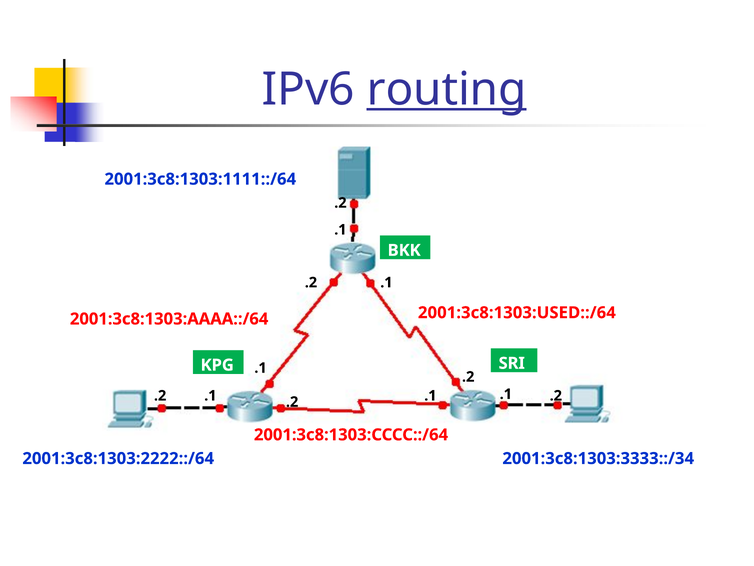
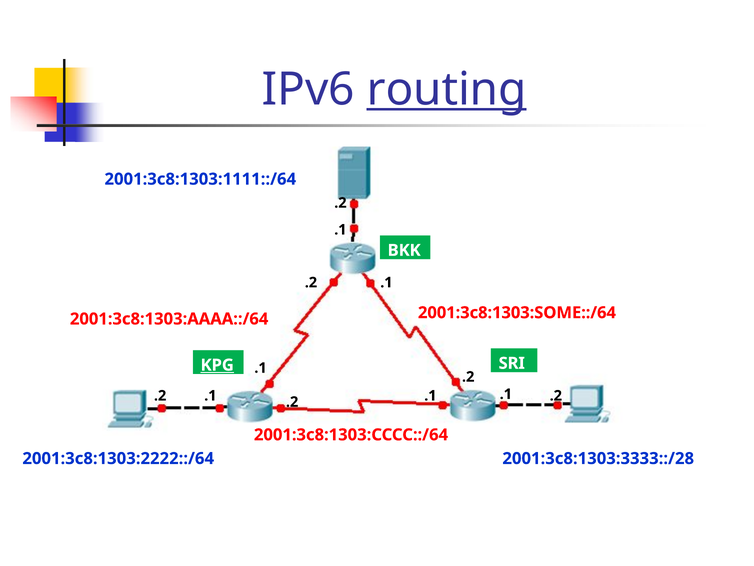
2001:3c8:1303:USED::/64: 2001:3c8:1303:USED::/64 -> 2001:3c8:1303:SOME::/64
KPG underline: none -> present
2001:3c8:1303:3333::/34: 2001:3c8:1303:3333::/34 -> 2001:3c8:1303:3333::/28
